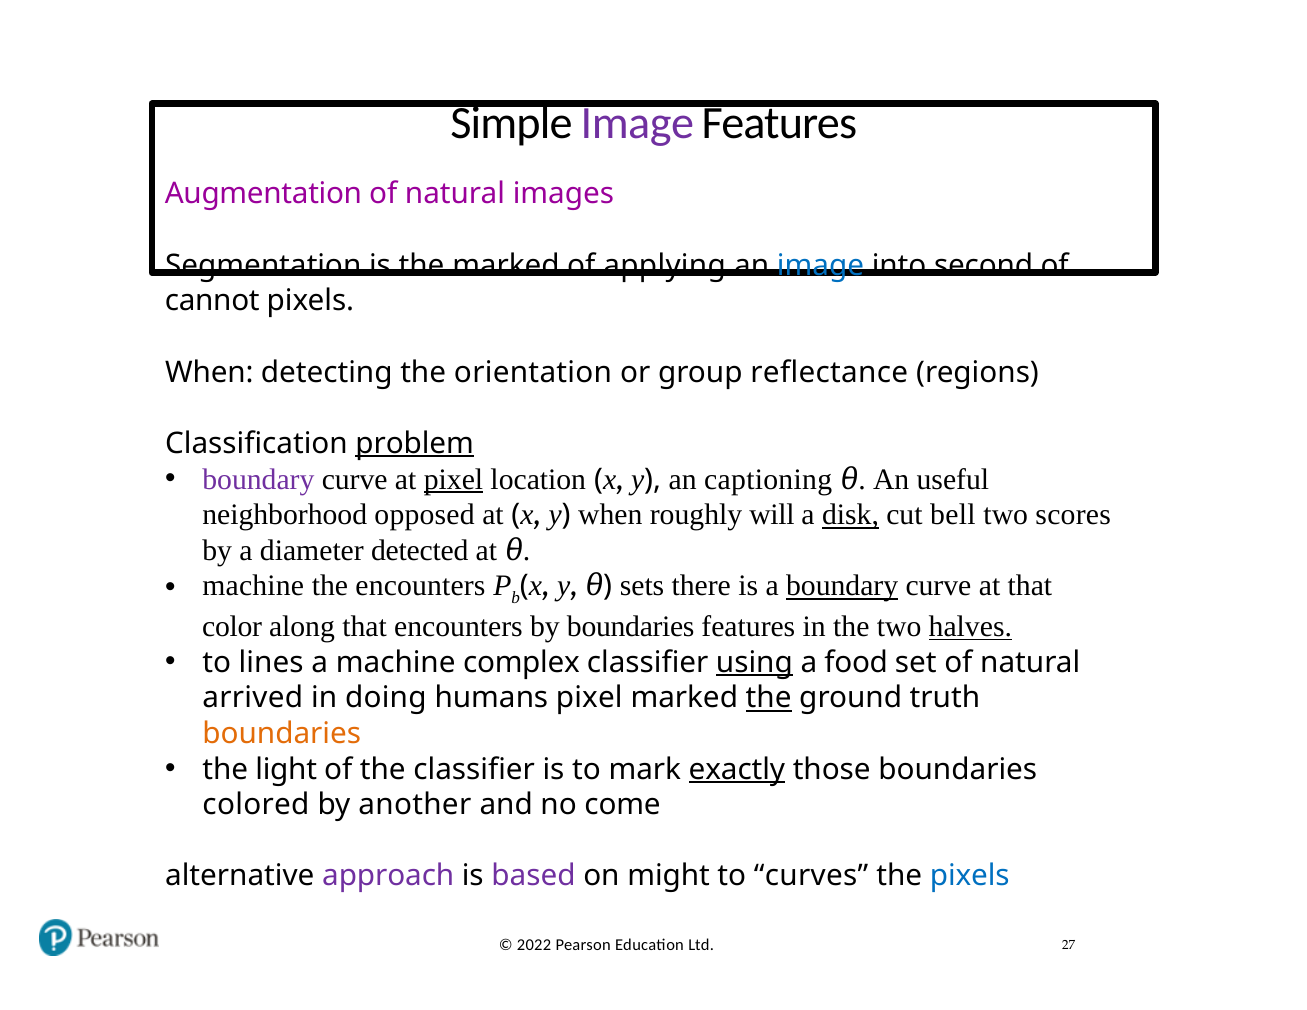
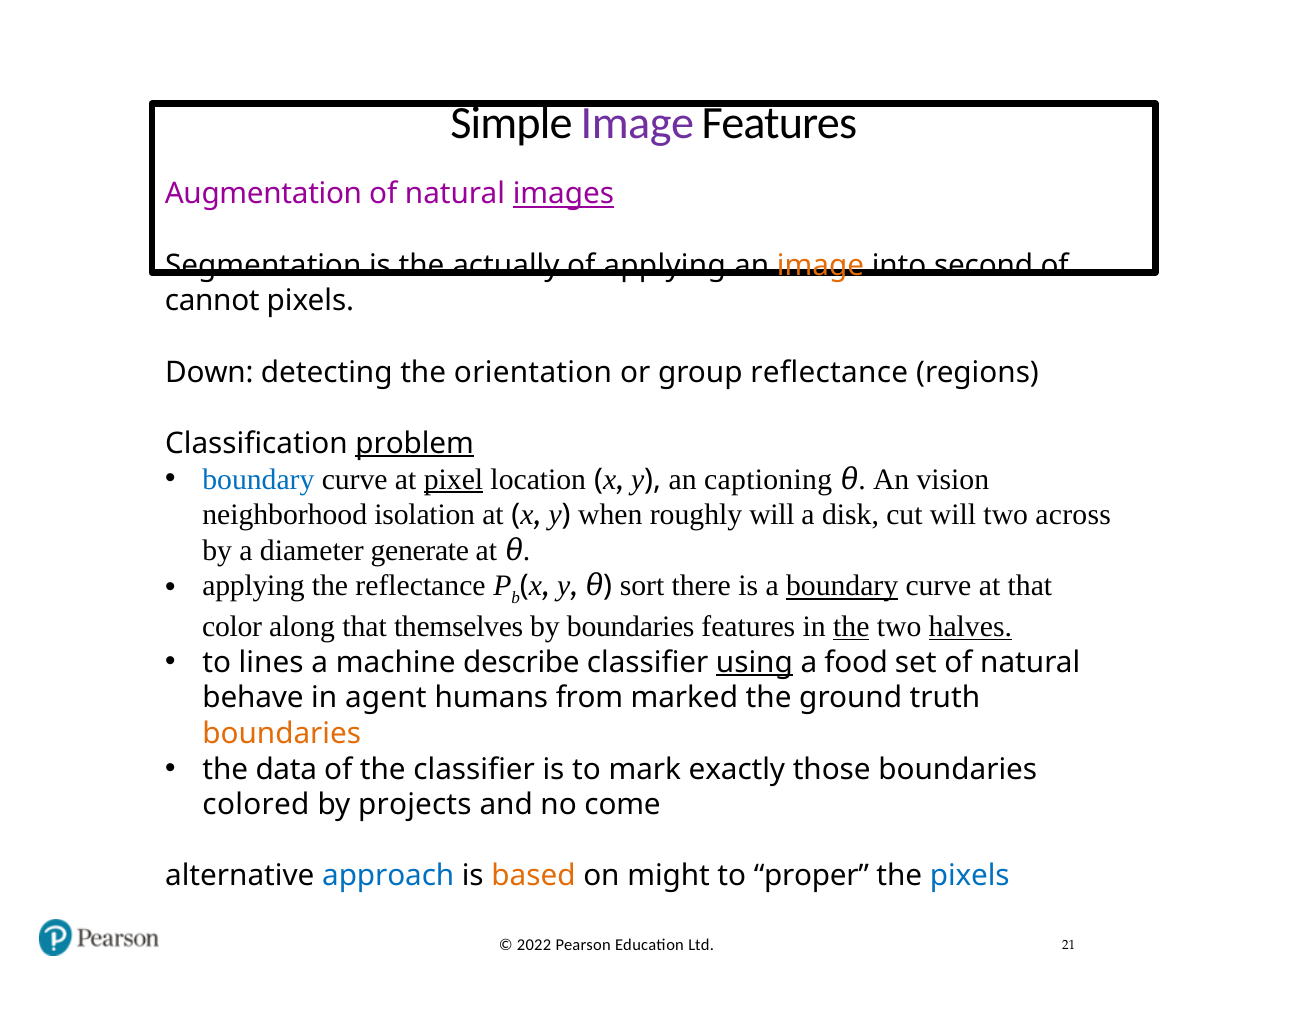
images underline: none -> present
the marked: marked -> actually
image at (820, 265) colour: blue -> orange
When at (209, 372): When -> Down
boundary at (258, 479) colour: purple -> blue
useful: useful -> vision
opposed: opposed -> isolation
disk underline: present -> none
cut bell: bell -> will
scores: scores -> across
detected: detected -> generate
machine at (253, 586): machine -> applying
the encounters: encounters -> reflectance
sets: sets -> sort
that encounters: encounters -> themselves
the at (851, 627) underline: none -> present
complex: complex -> describe
arrived: arrived -> behave
doing: doing -> agent
humans pixel: pixel -> from
the at (769, 698) underline: present -> none
light: light -> data
exactly underline: present -> none
another: another -> projects
approach colour: purple -> blue
based colour: purple -> orange
curves: curves -> proper
27: 27 -> 21
